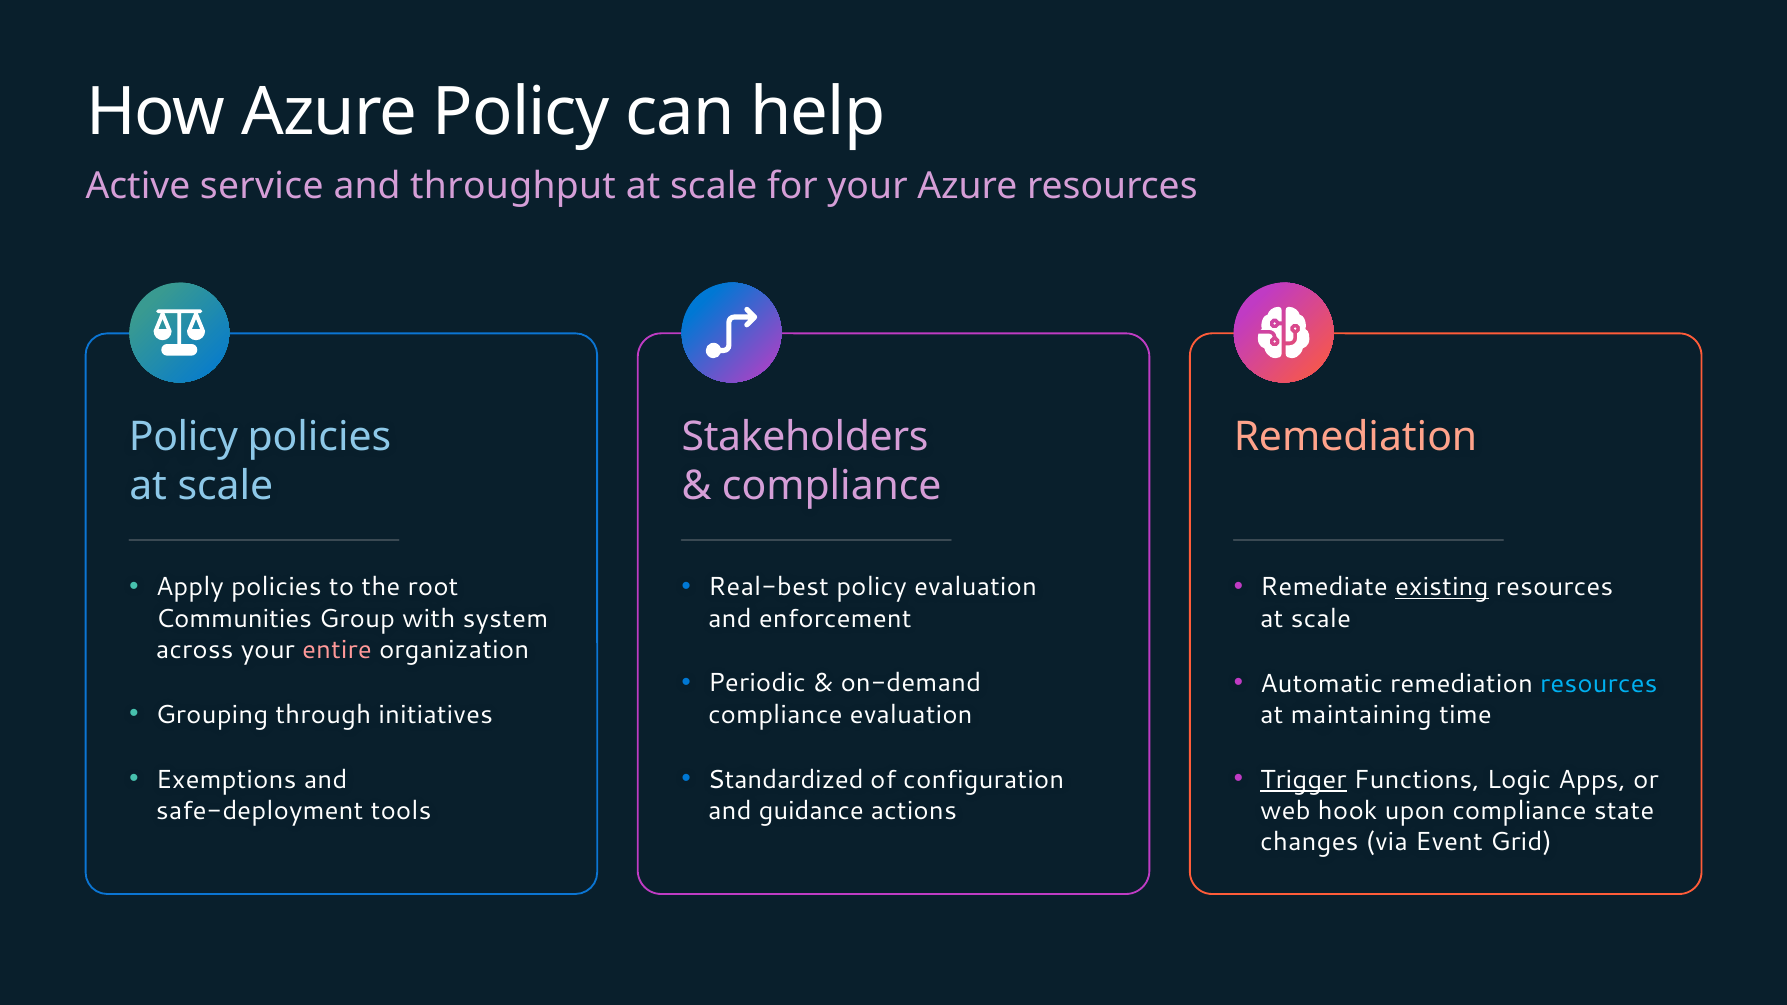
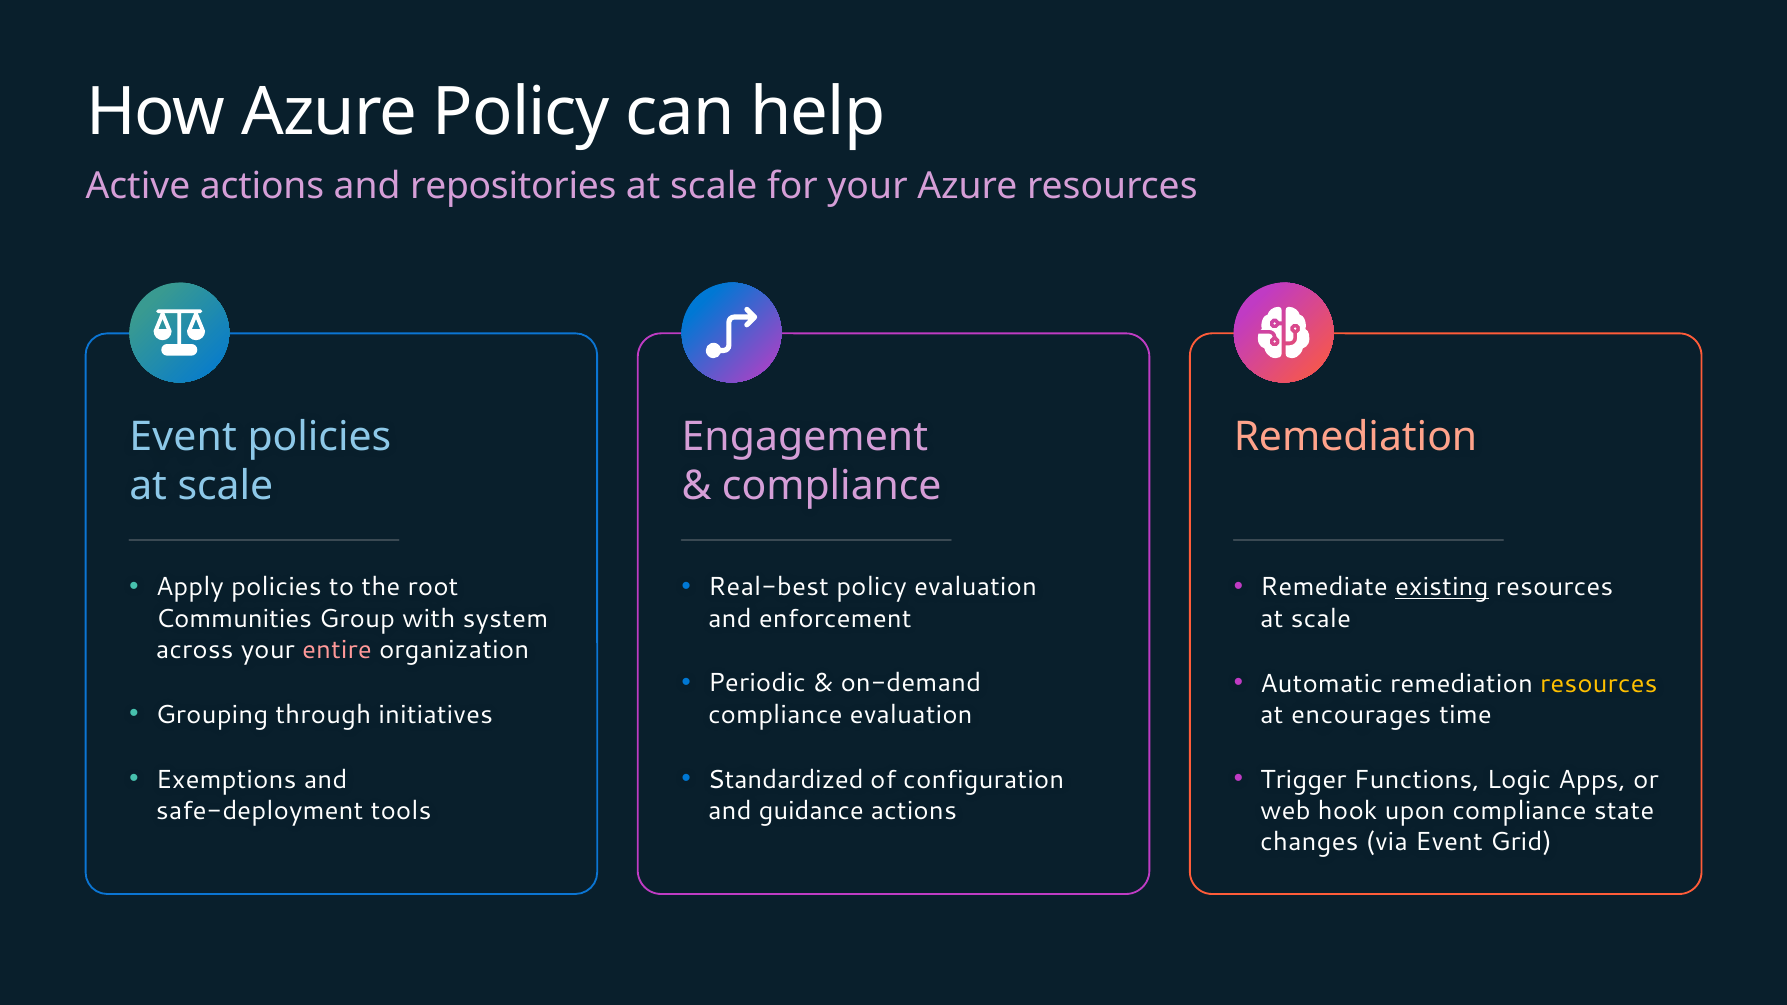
Active service: service -> actions
throughput: throughput -> repositories
Policy at (183, 437): Policy -> Event
Stakeholders: Stakeholders -> Engagement
resources at (1599, 684) colour: light blue -> yellow
maintaining: maintaining -> encourages
Trigger underline: present -> none
